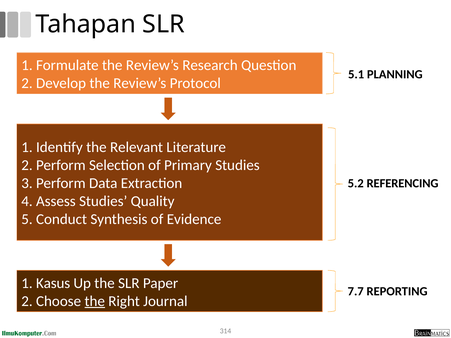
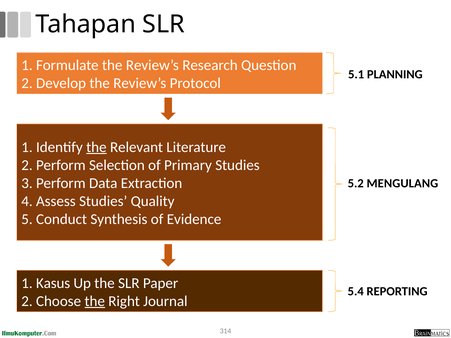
the at (96, 147) underline: none -> present
REFERENCING: REFERENCING -> MENGULANG
7.7: 7.7 -> 5.4
